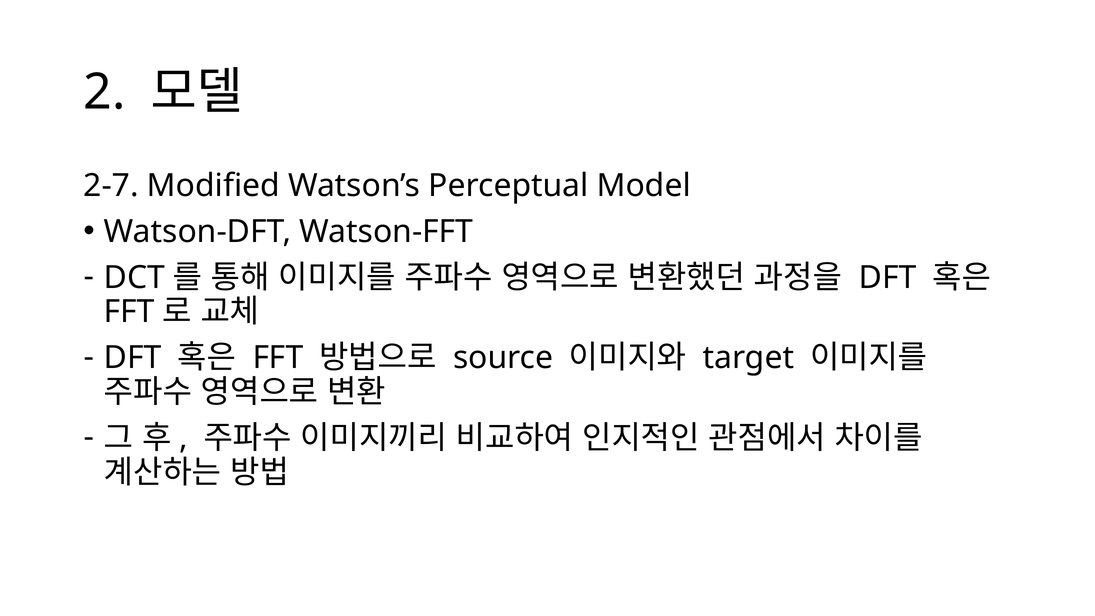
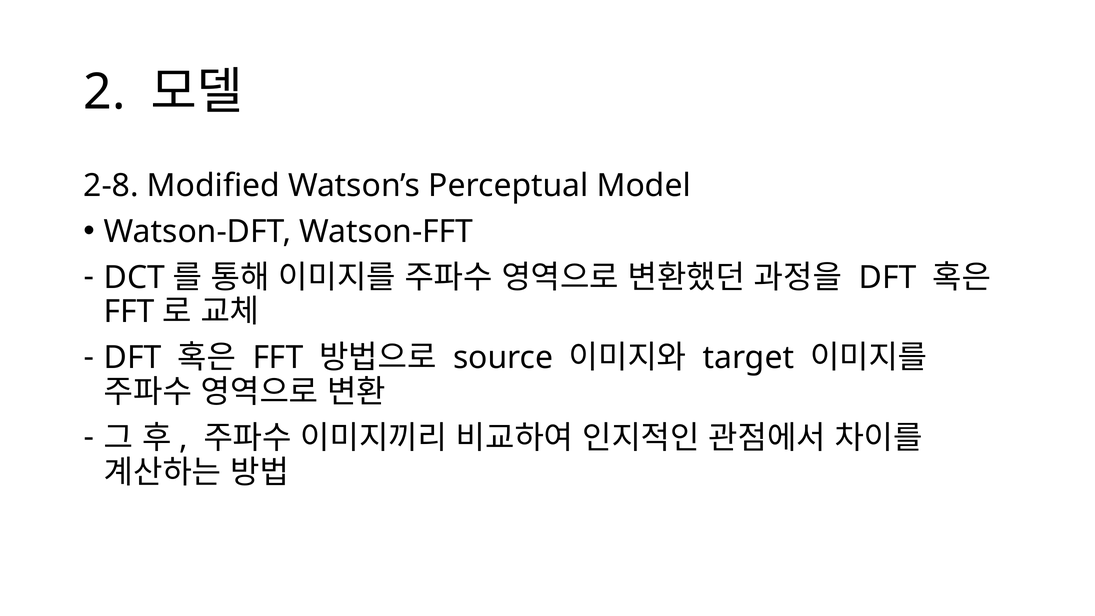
2-7: 2-7 -> 2-8
